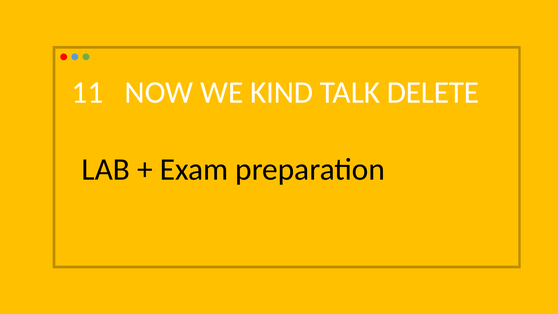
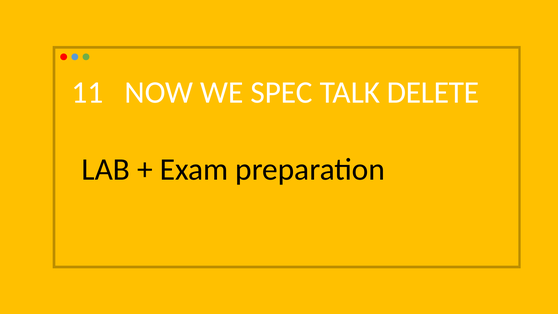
KIND: KIND -> SPEC
